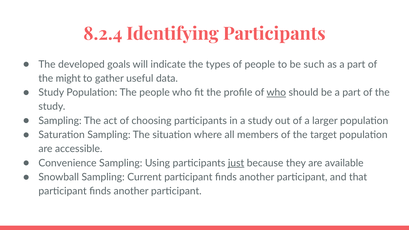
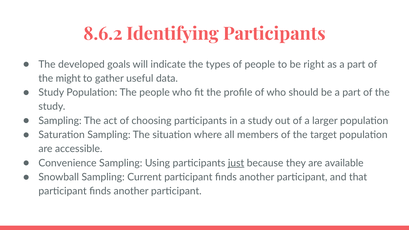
8.2.4: 8.2.4 -> 8.6.2
such: such -> right
who at (276, 93) underline: present -> none
